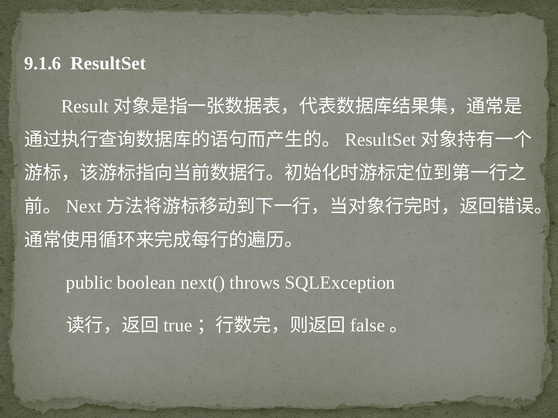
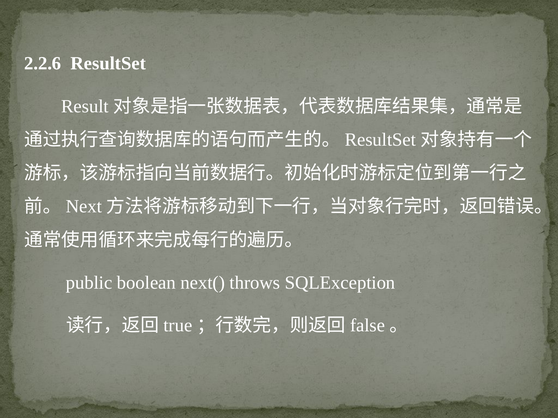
9.1.6: 9.1.6 -> 2.2.6
